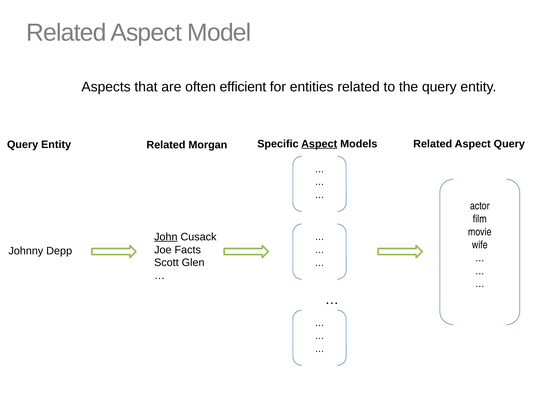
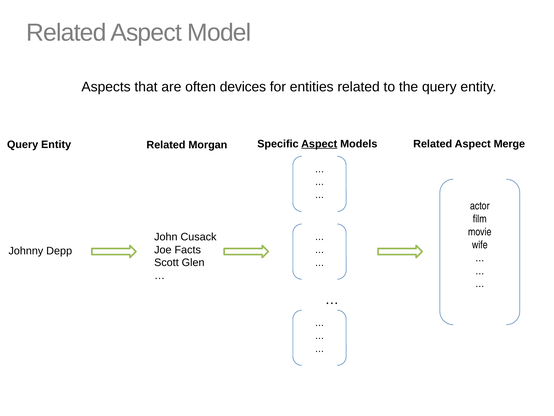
efficient: efficient -> devices
Aspect Query: Query -> Merge
John underline: present -> none
